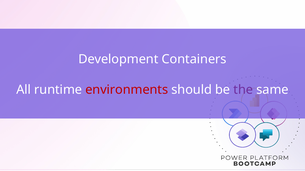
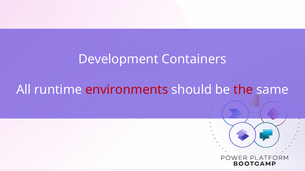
the colour: purple -> red
